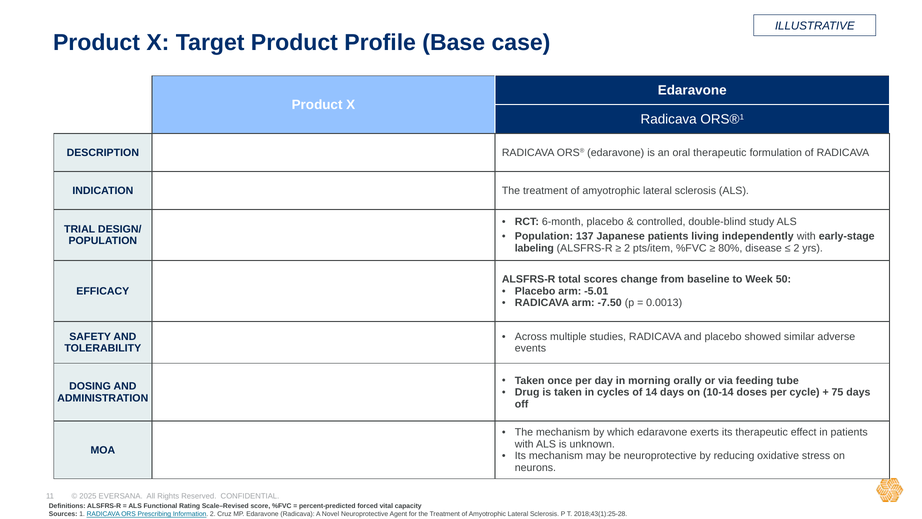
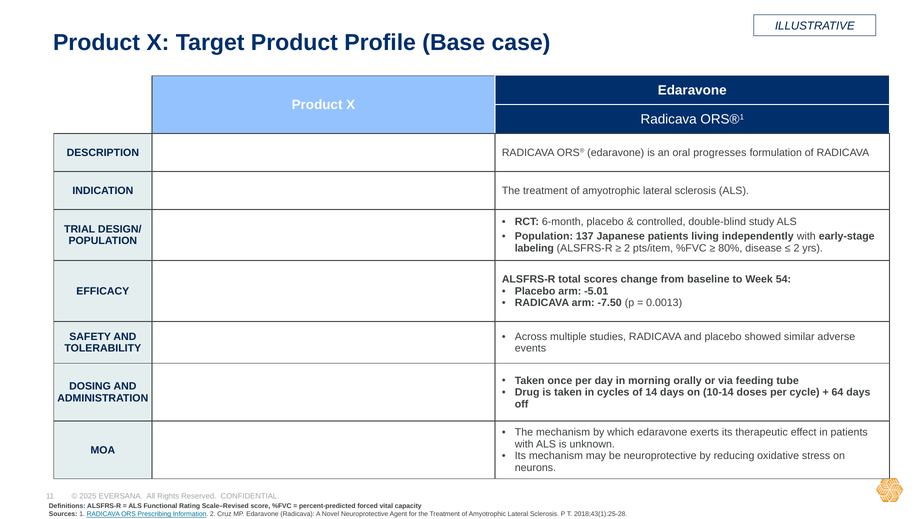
oral therapeutic: therapeutic -> progresses
50: 50 -> 54
75: 75 -> 64
